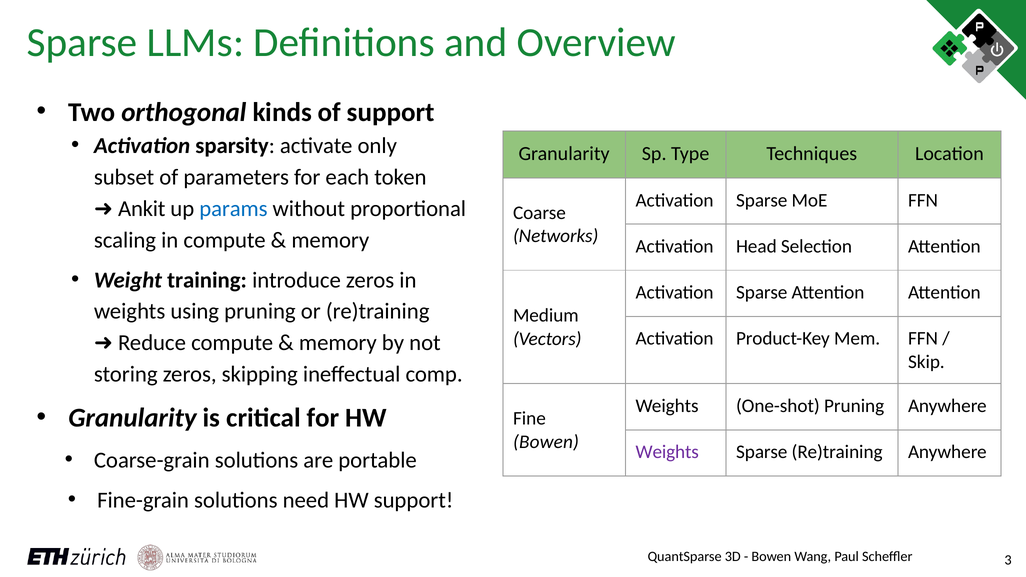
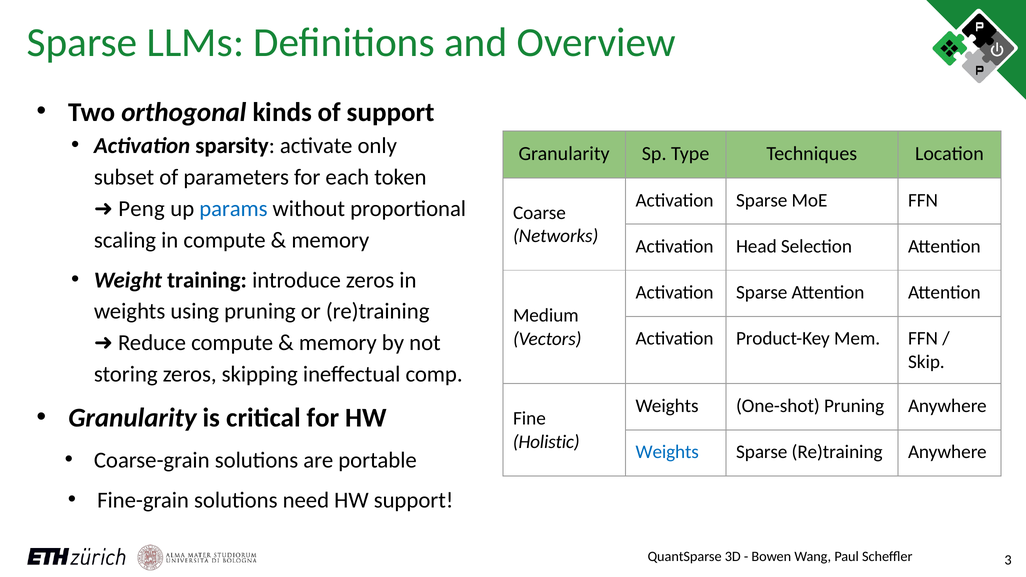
Ankit: Ankit -> Peng
Bowen at (546, 442): Bowen -> Holistic
Weights at (667, 452) colour: purple -> blue
